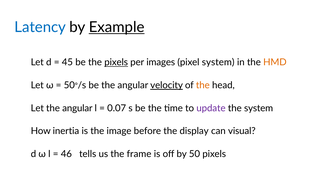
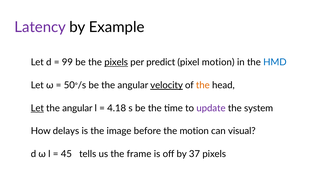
Latency at (40, 27) colour: blue -> purple
Example underline: present -> none
45: 45 -> 99
images: images -> predict
pixel system: system -> motion
HMD colour: orange -> blue
Let at (37, 108) underline: none -> present
0.07: 0.07 -> 4.18
inertia: inertia -> delays
the display: display -> motion
46: 46 -> 45
50: 50 -> 37
